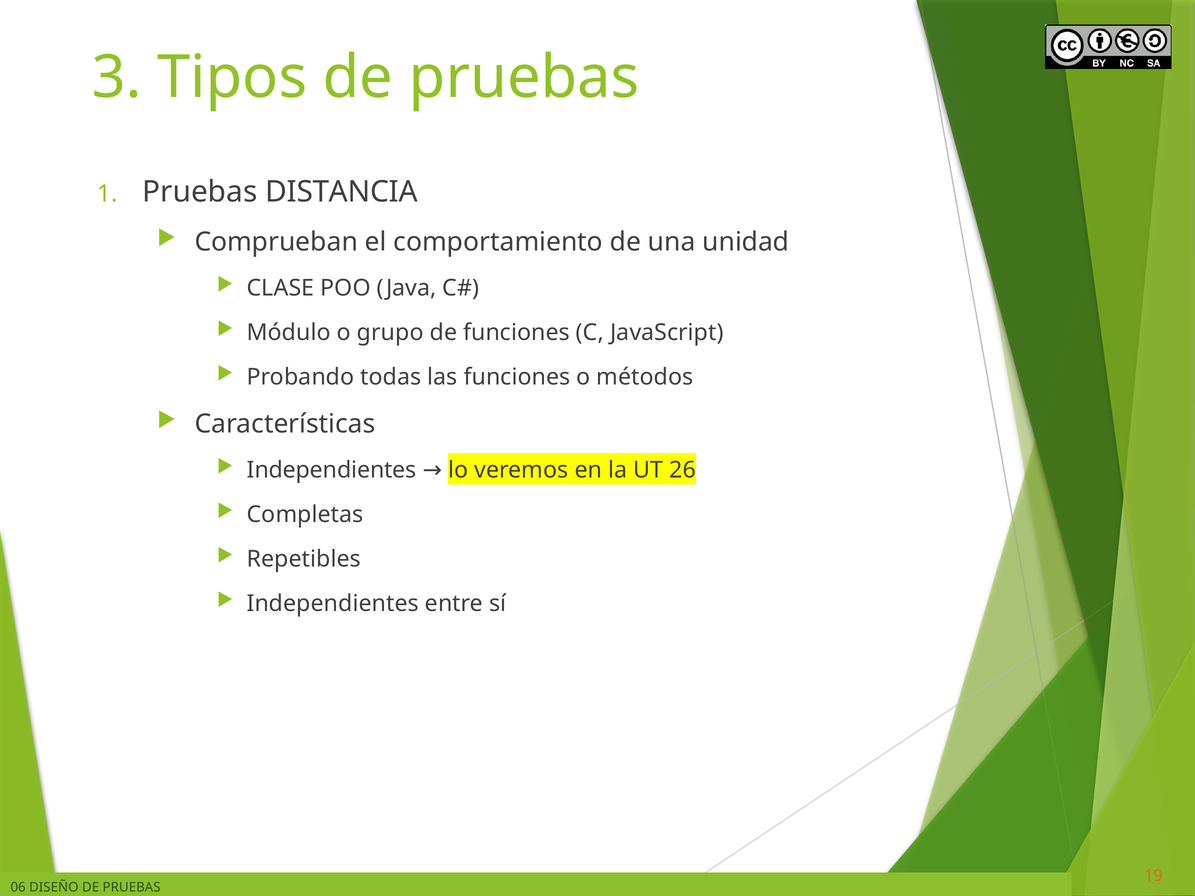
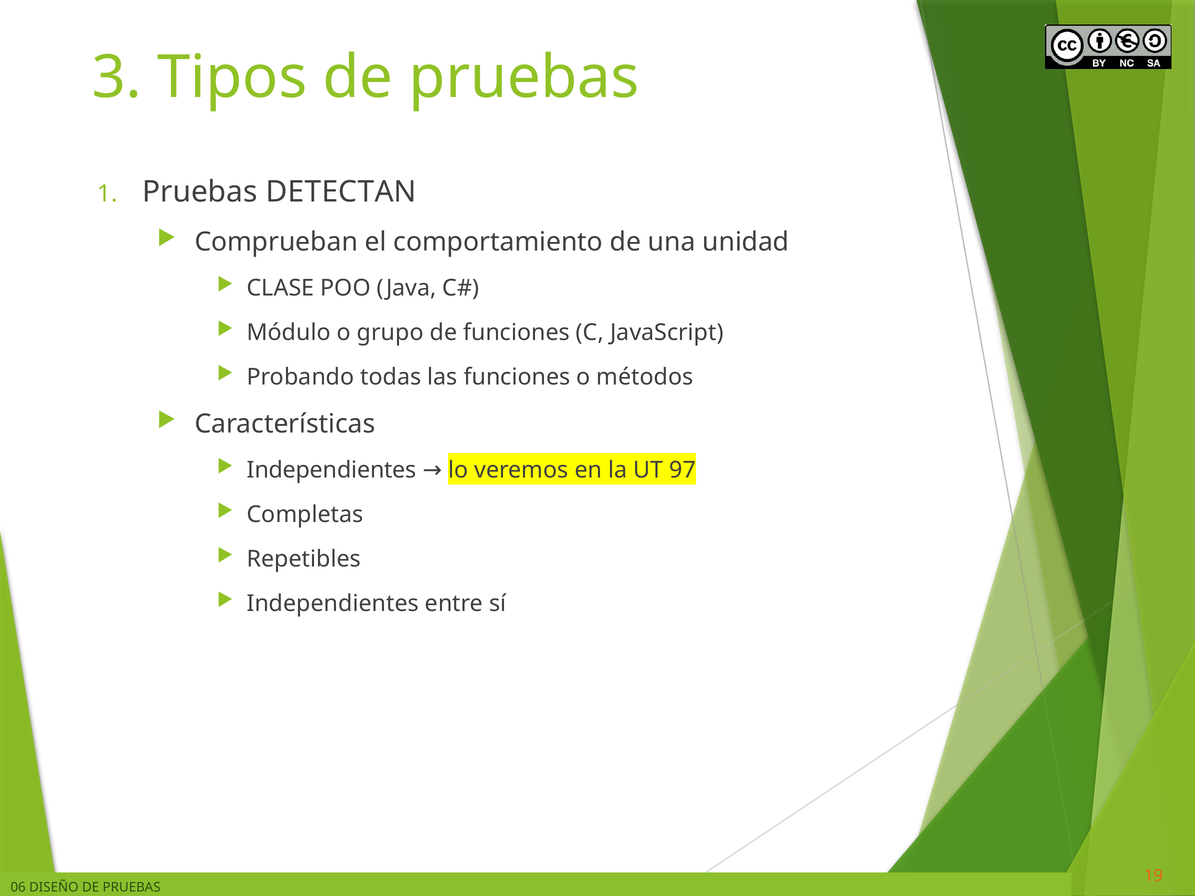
DISTANCIA: DISTANCIA -> DETECTAN
26: 26 -> 97
